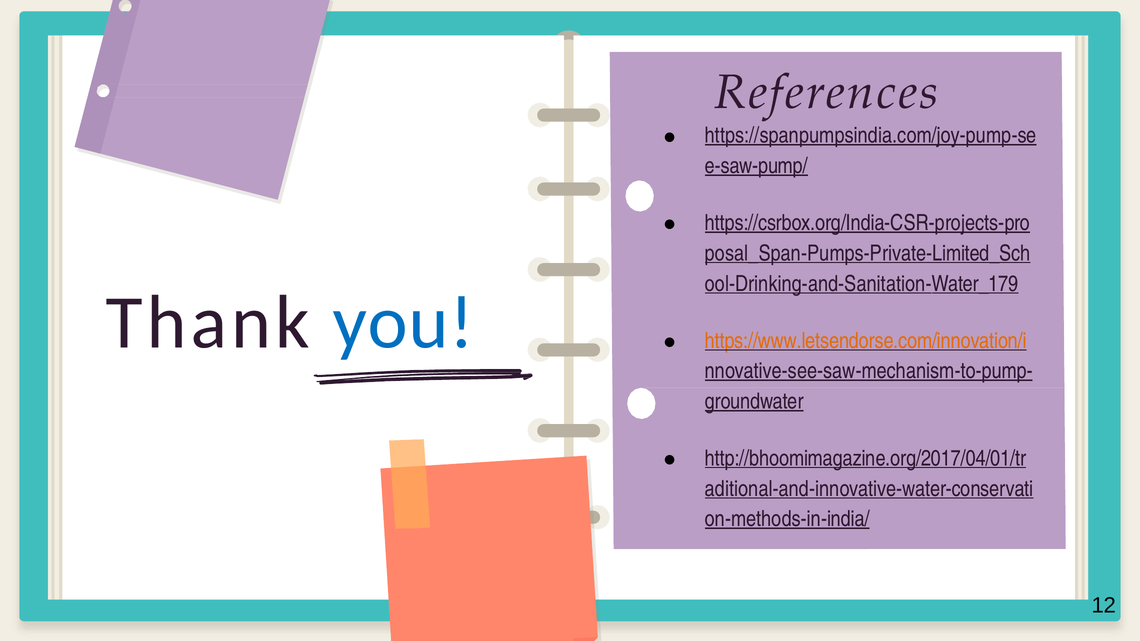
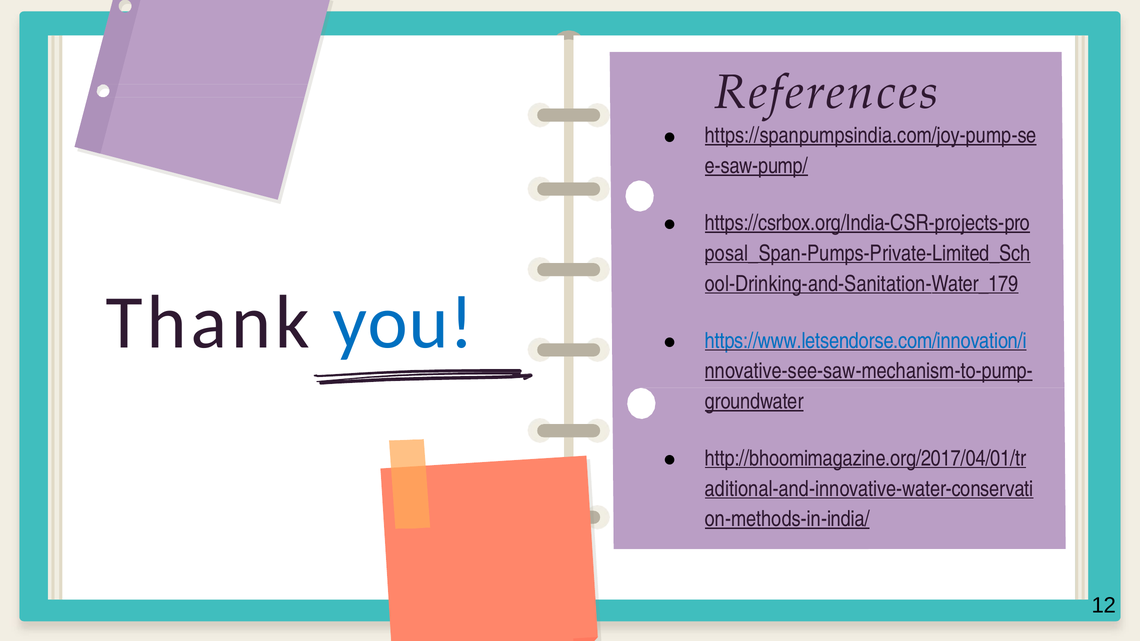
https://www.letsendorse.com/innovation/i colour: orange -> blue
